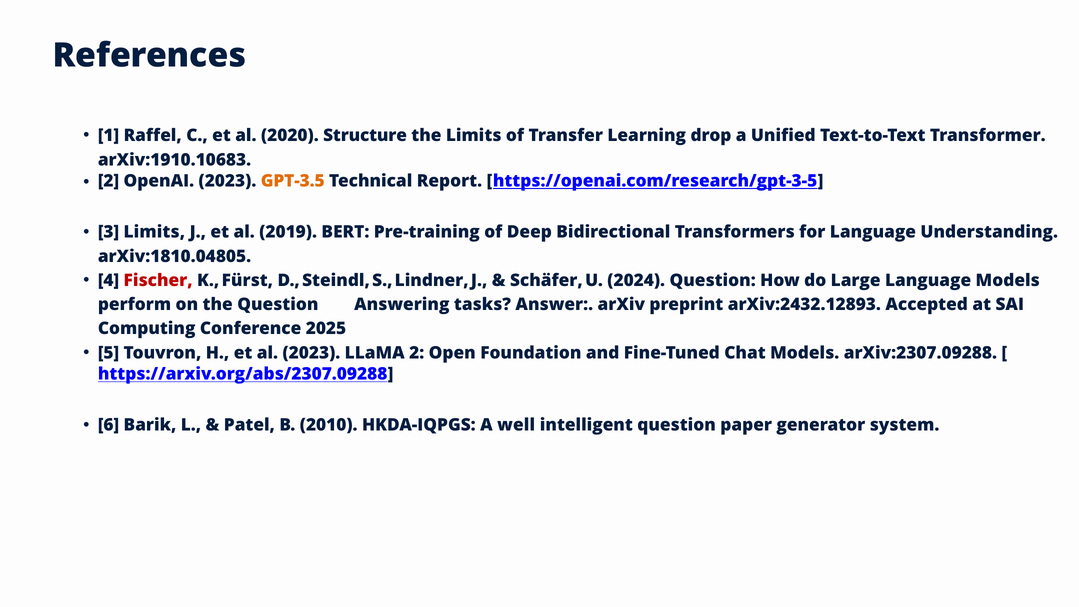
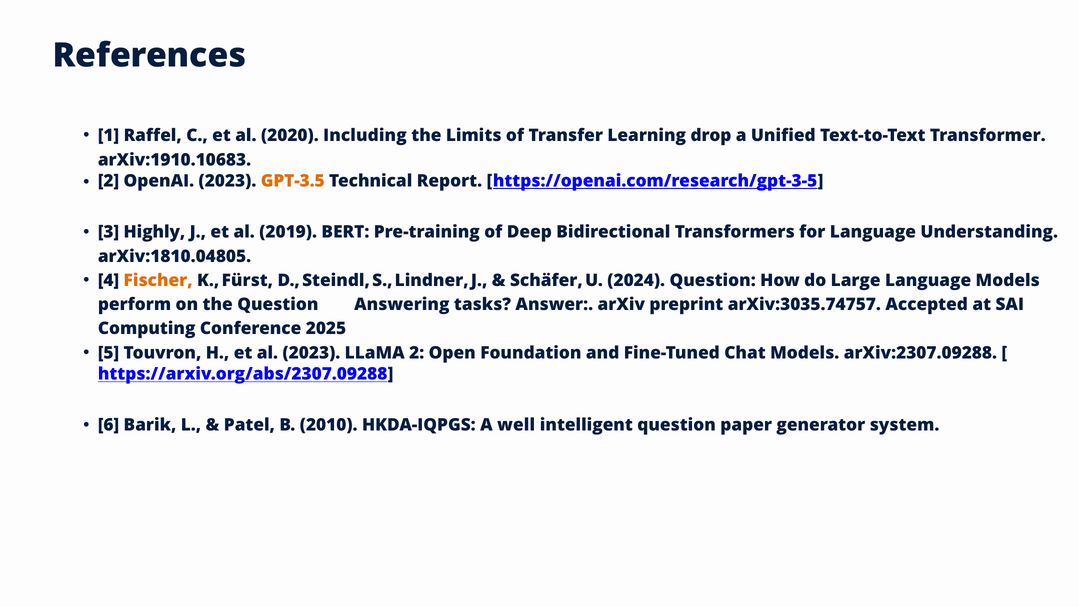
Structure: Structure -> Including
3 Limits: Limits -> Highly
Fischer colour: red -> orange
arXiv:2432.12893: arXiv:2432.12893 -> arXiv:3035.74757
